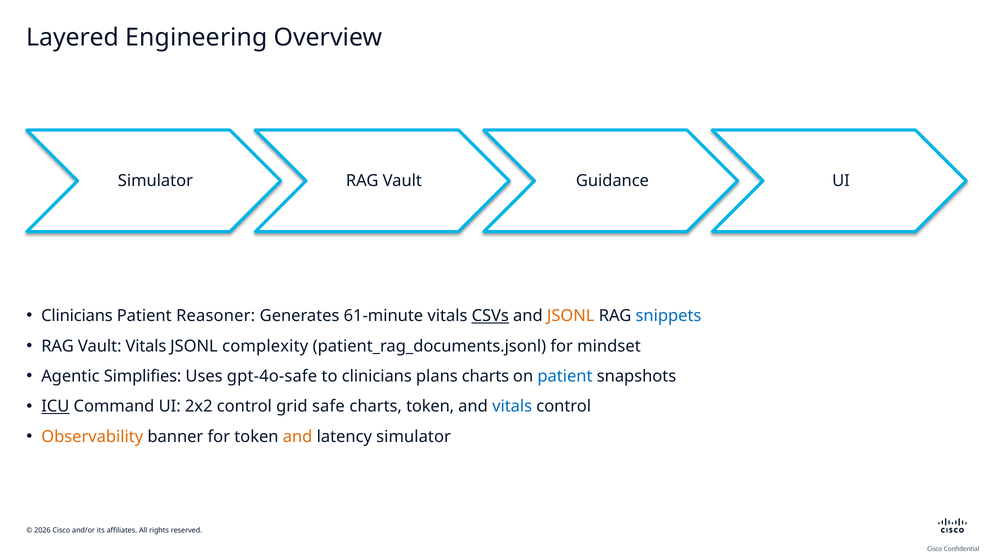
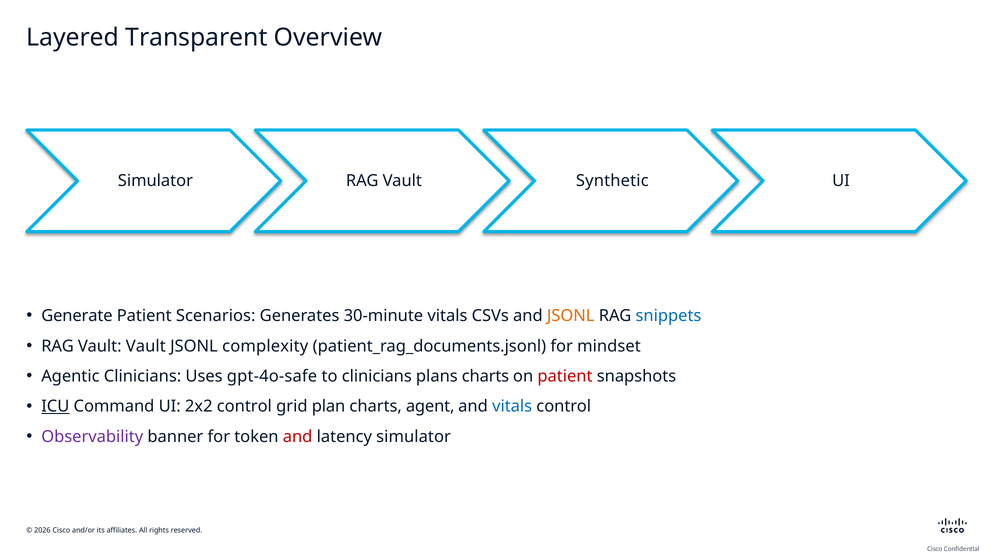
Engineering: Engineering -> Transparent
Guidance: Guidance -> Synthetic
Clinicians at (77, 316): Clinicians -> Generate
Reasoner: Reasoner -> Scenarios
61-minute: 61-minute -> 30-minute
CSVs underline: present -> none
Vault Vitals: Vitals -> Vault
Agentic Simplifies: Simplifies -> Clinicians
patient at (565, 376) colour: blue -> red
safe: safe -> plan
charts token: token -> agent
Observability colour: orange -> purple
and at (298, 436) colour: orange -> red
